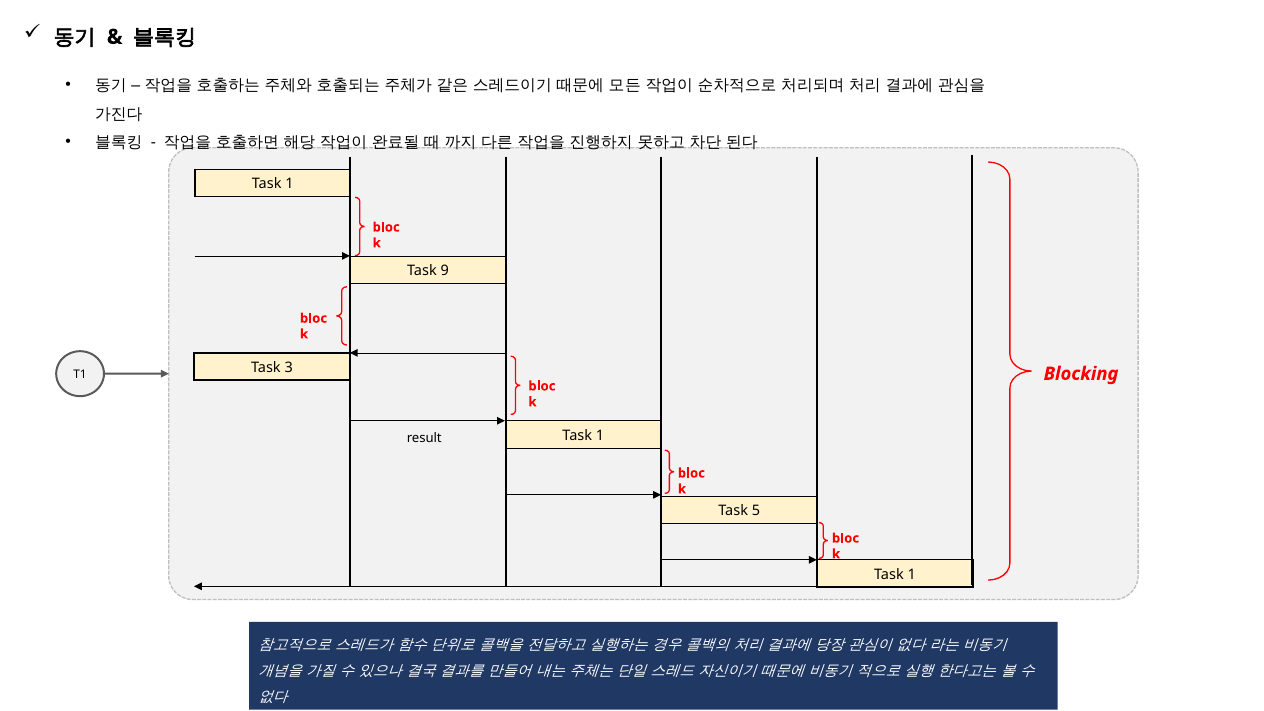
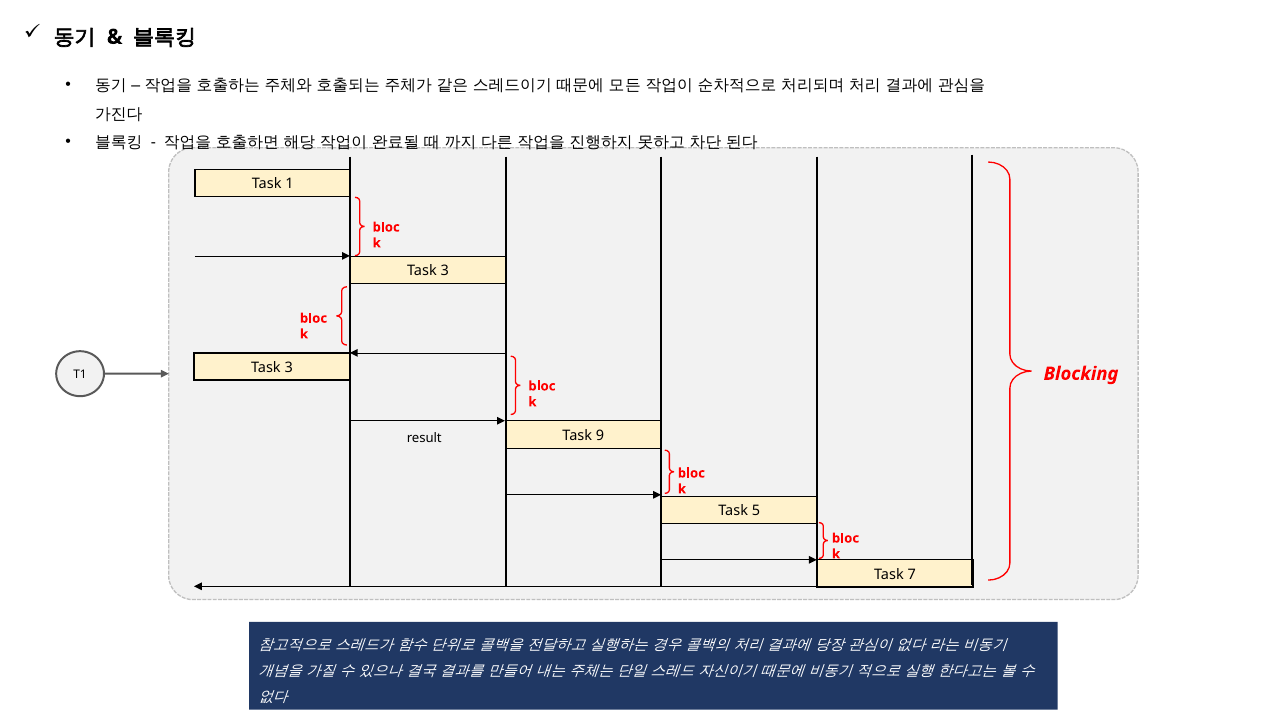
9 at (445, 271): 9 -> 3
1 at (600, 436): 1 -> 9
1 at (912, 574): 1 -> 7
